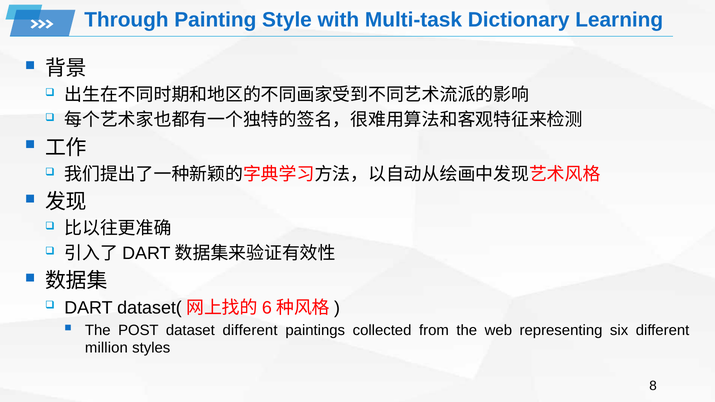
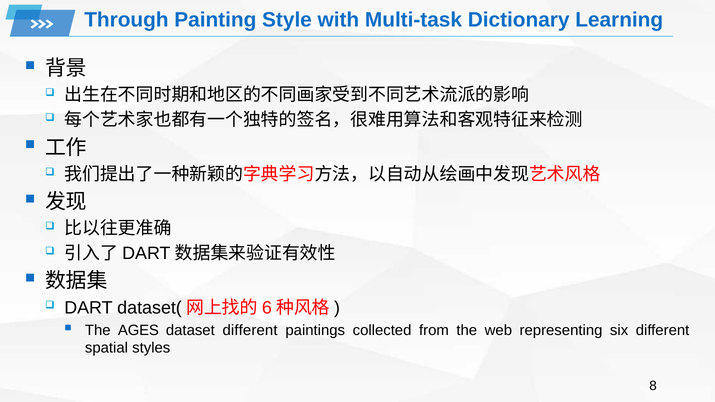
POST: POST -> AGES
million: million -> spatial
